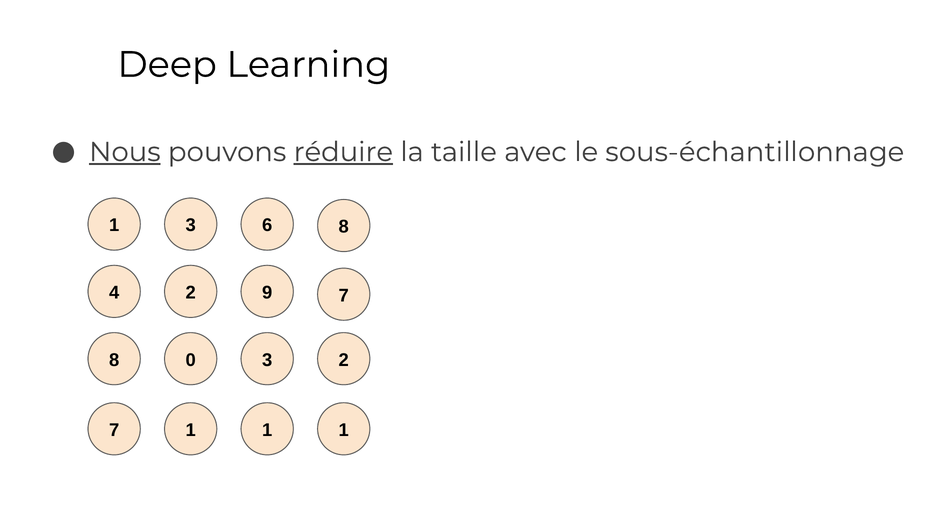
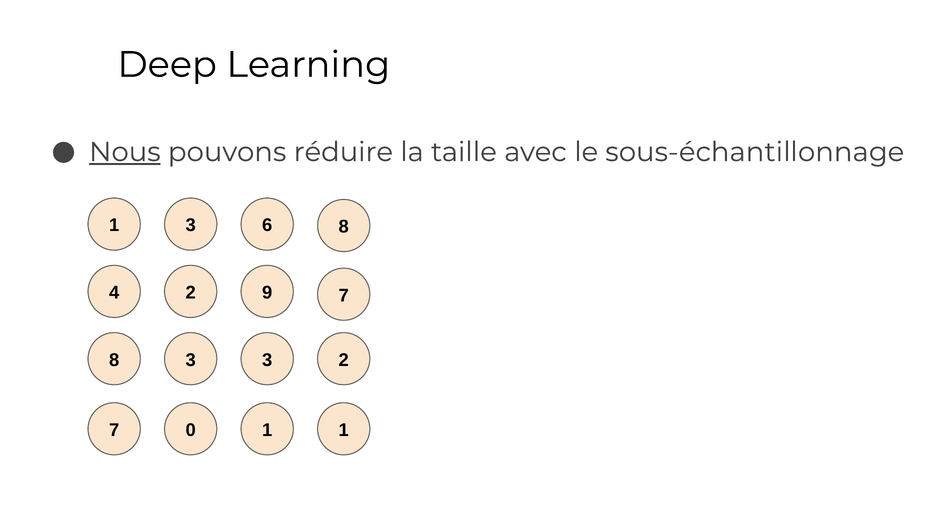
réduire underline: present -> none
8 0: 0 -> 3
7 1: 1 -> 0
